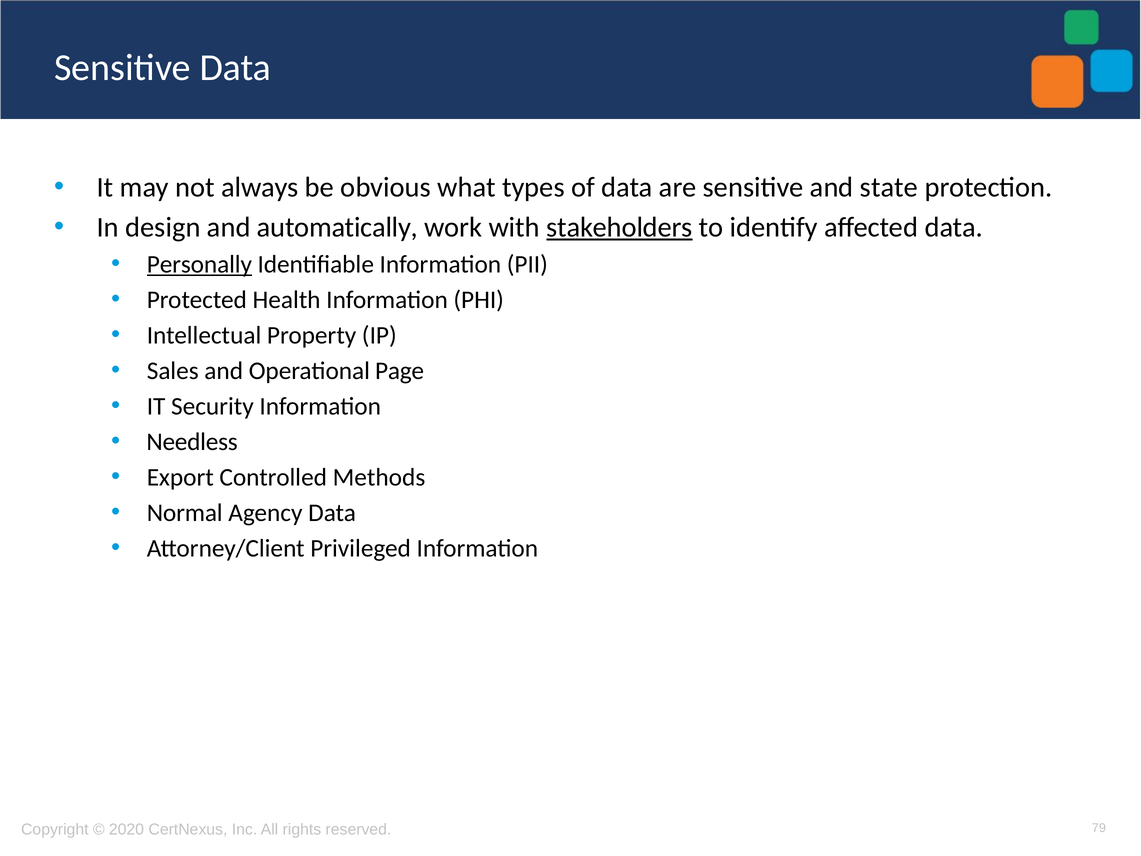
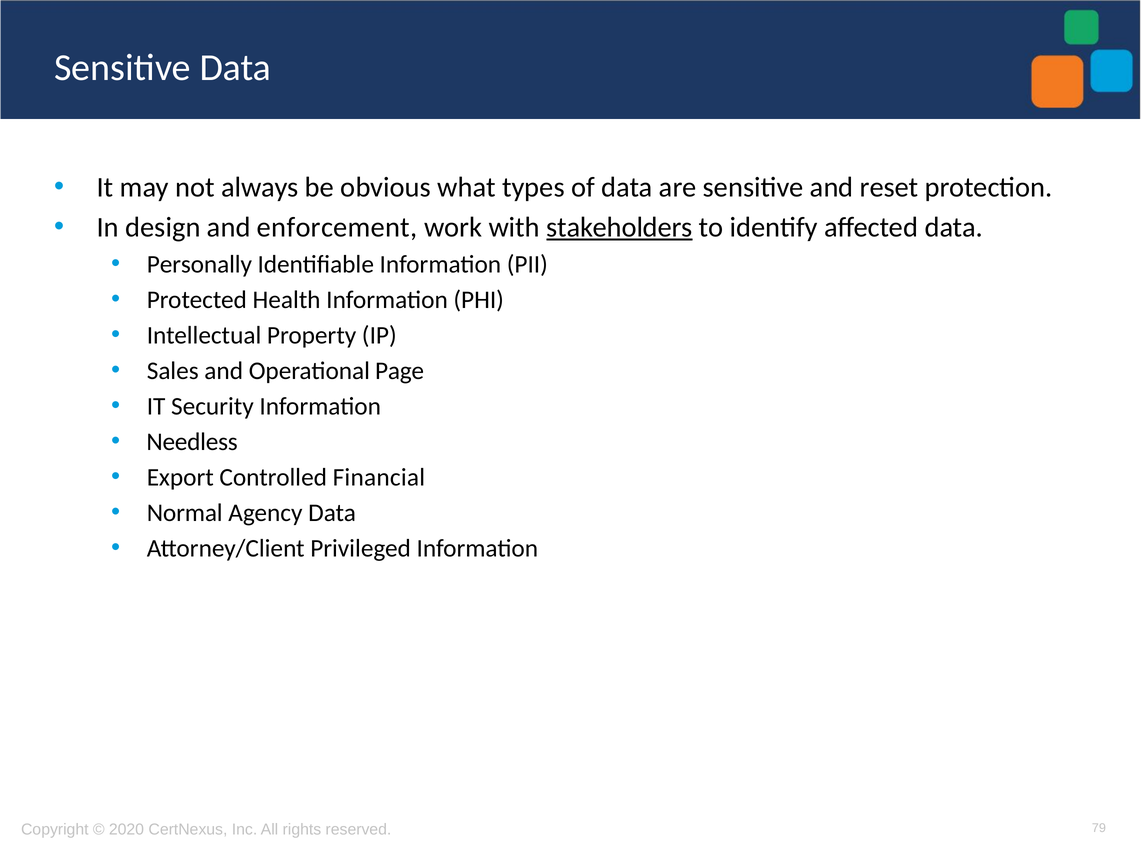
state: state -> reset
automatically: automatically -> enforcement
Personally underline: present -> none
Methods: Methods -> Financial
